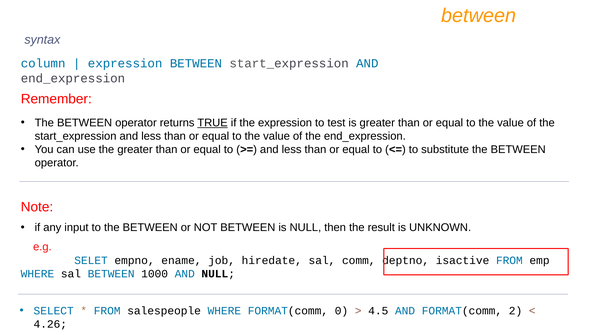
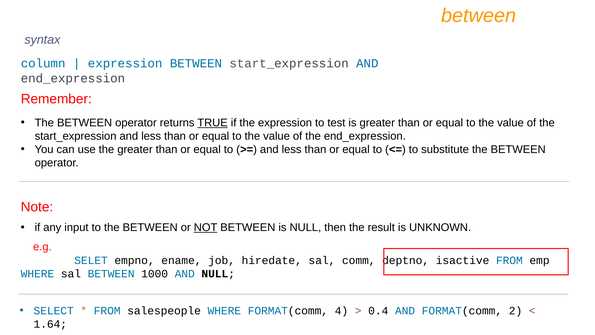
NOT underline: none -> present
0: 0 -> 4
4.5: 4.5 -> 0.4
4.26: 4.26 -> 1.64
